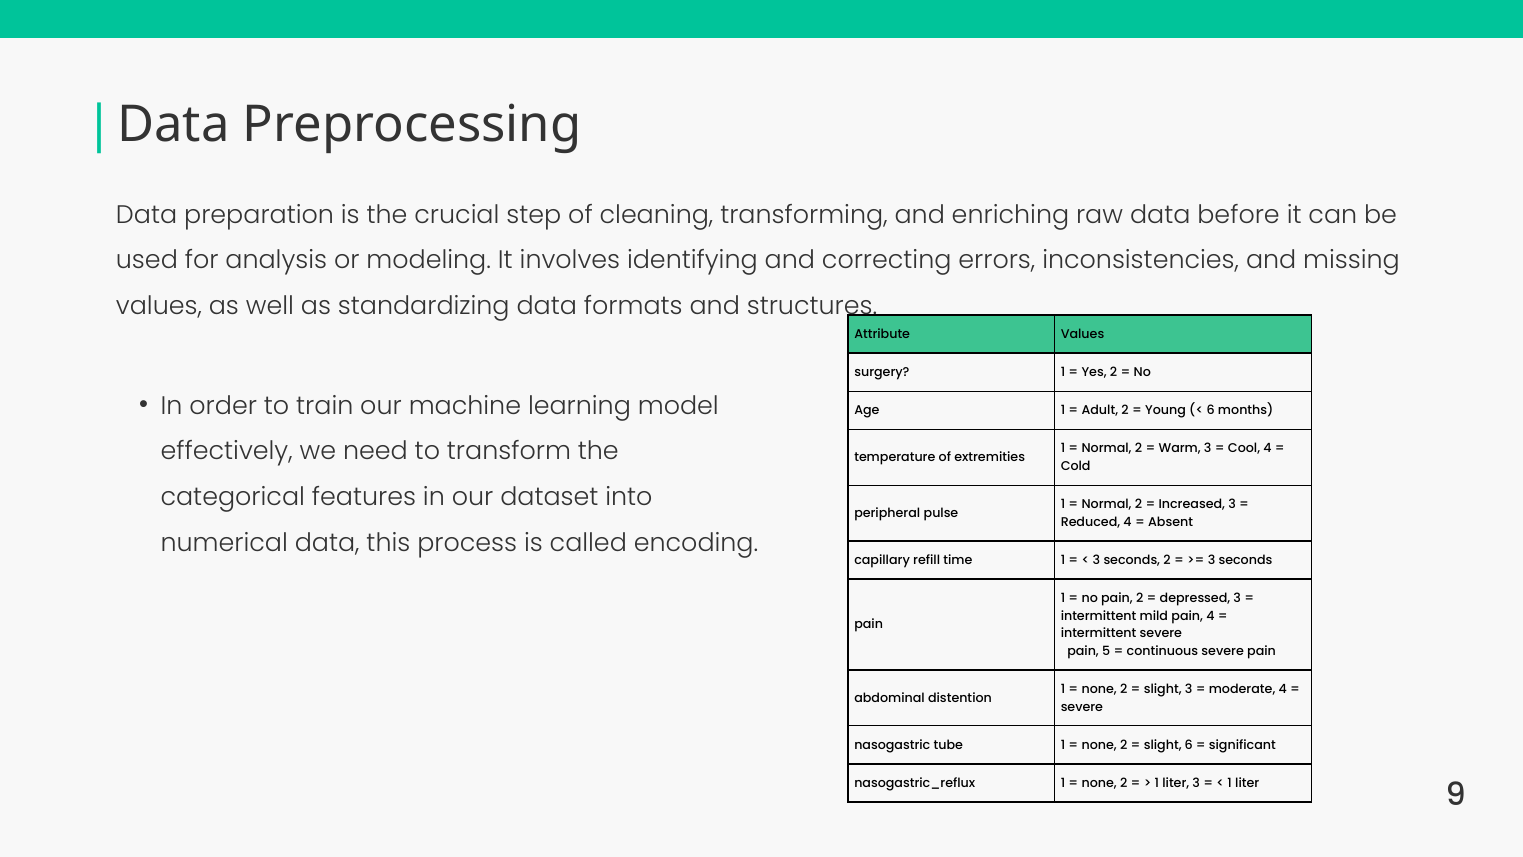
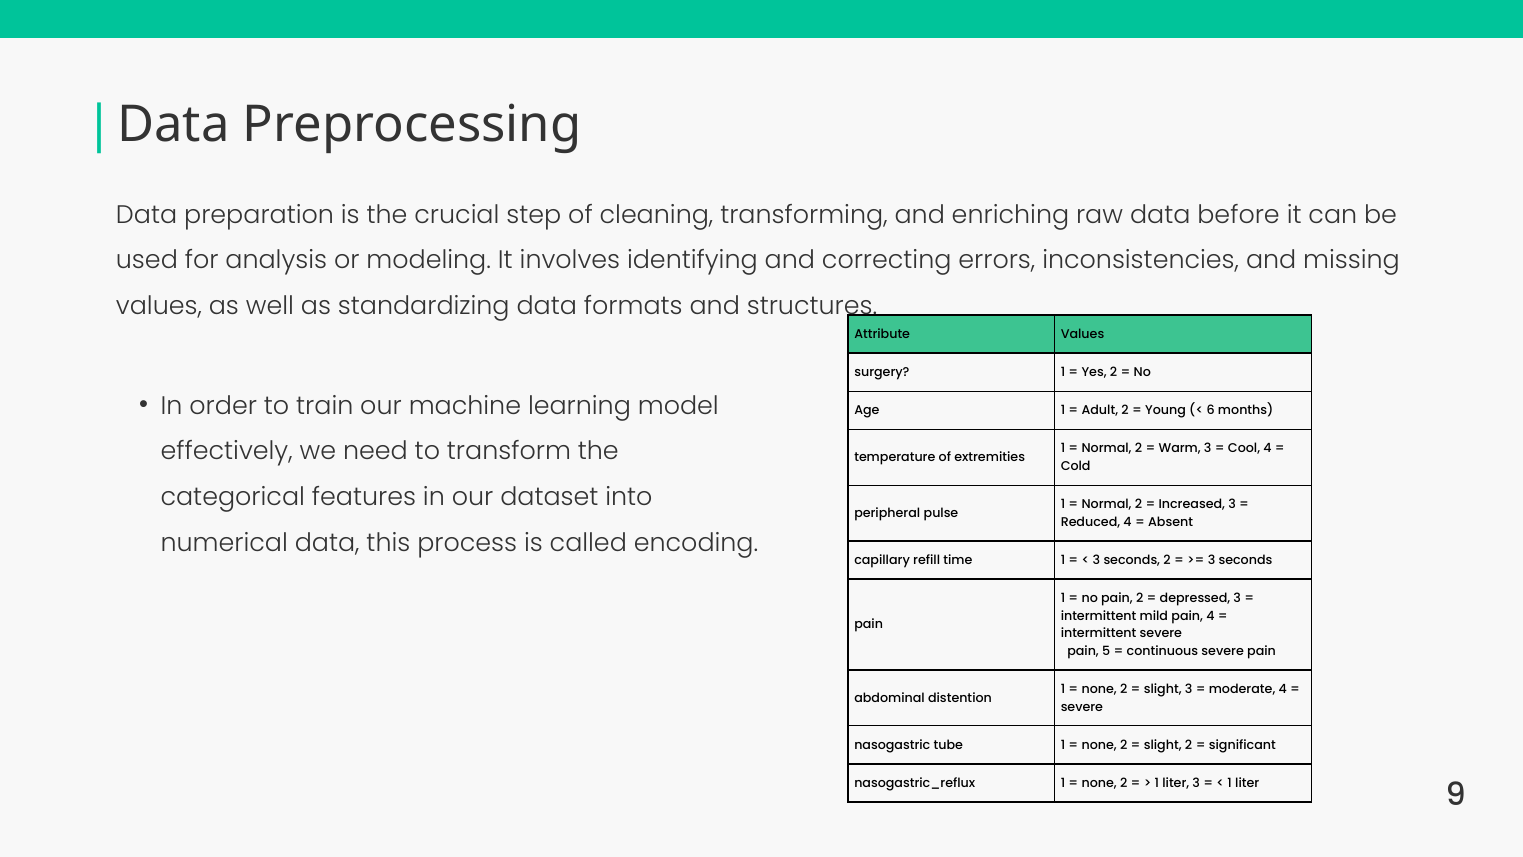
slight 6: 6 -> 2
